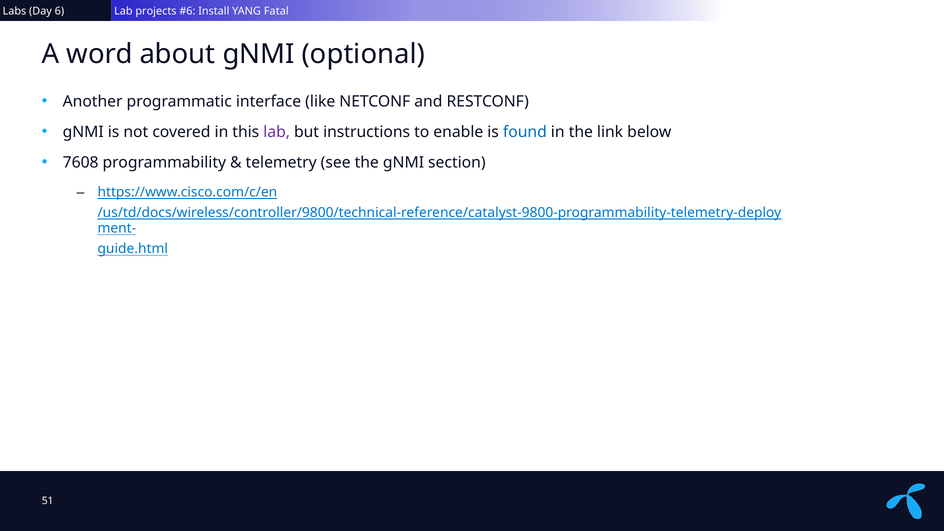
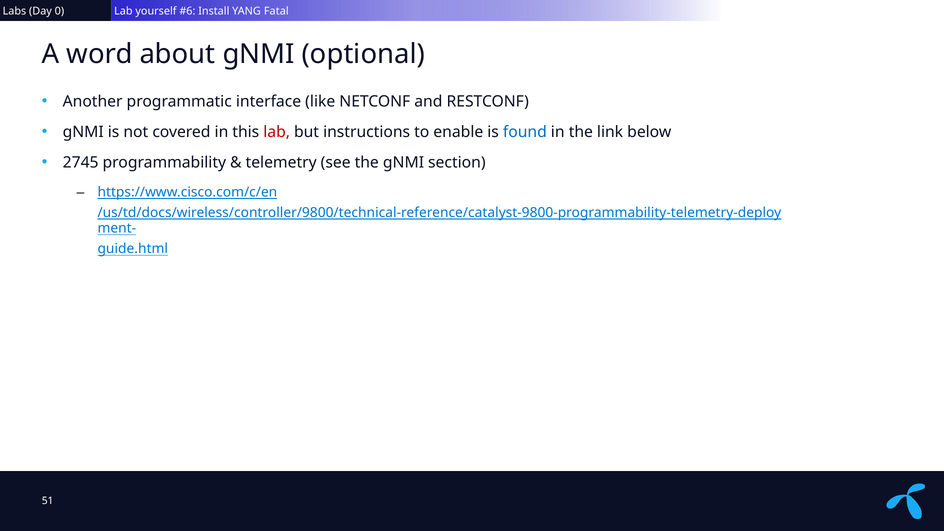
6: 6 -> 0
projects: projects -> yourself
lab at (277, 132) colour: purple -> red
7608: 7608 -> 2745
